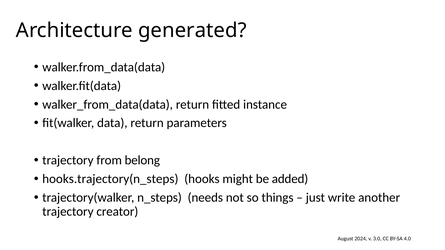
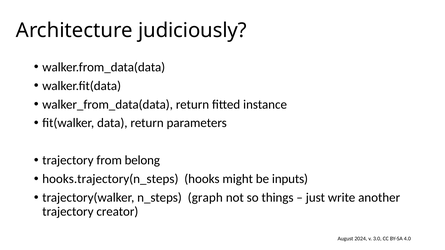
generated: generated -> judiciously
added: added -> inputs
needs: needs -> graph
